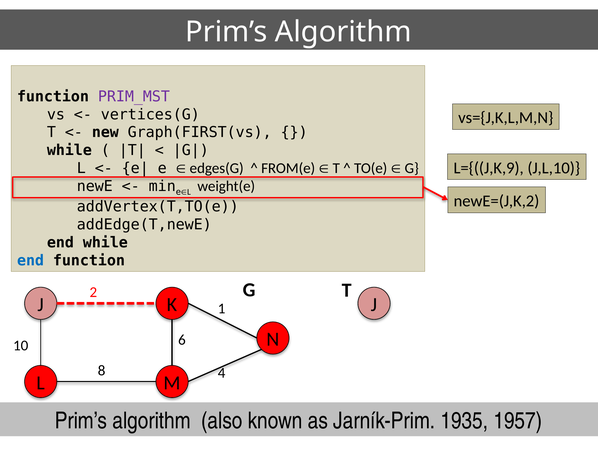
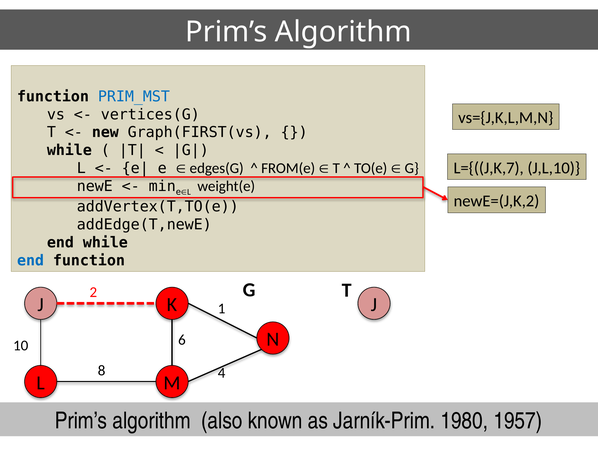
PRIM_MST colour: purple -> blue
L={((J,K,9: L={((J,K,9 -> L={((J,K,7
1935: 1935 -> 1980
